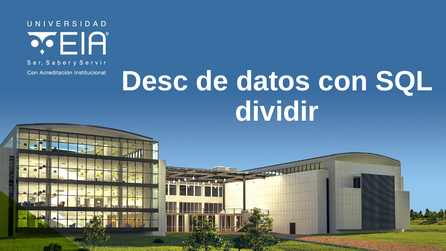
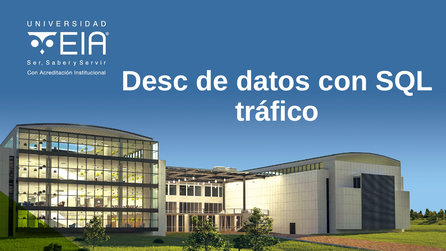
dividir: dividir -> tráfico
